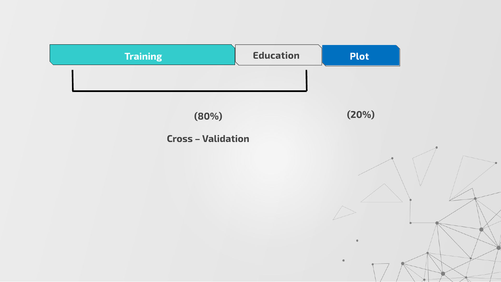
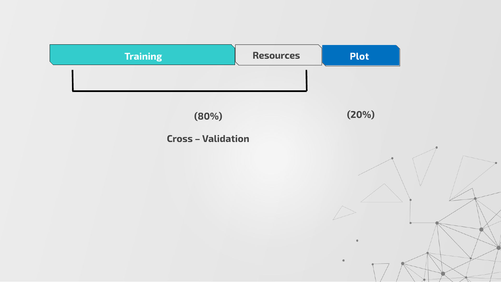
Education: Education -> Resources
